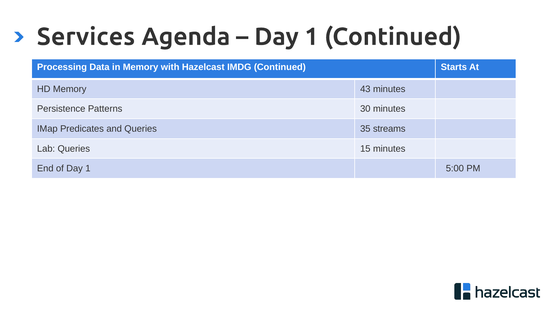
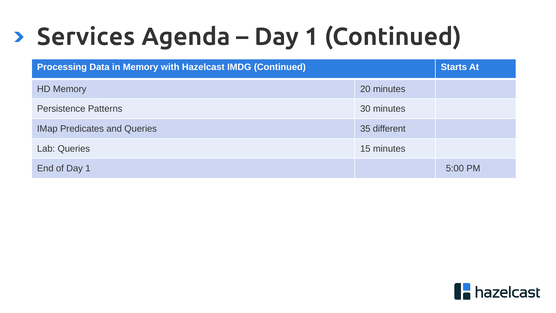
43: 43 -> 20
streams: streams -> different
